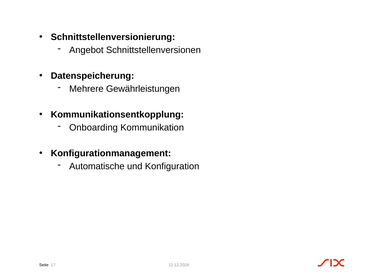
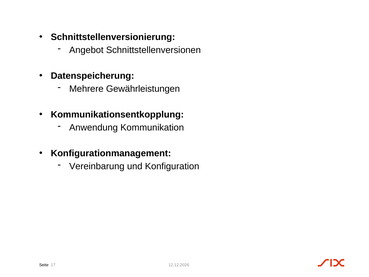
Onboarding: Onboarding -> Anwendung
Automatische: Automatische -> Vereinbarung
